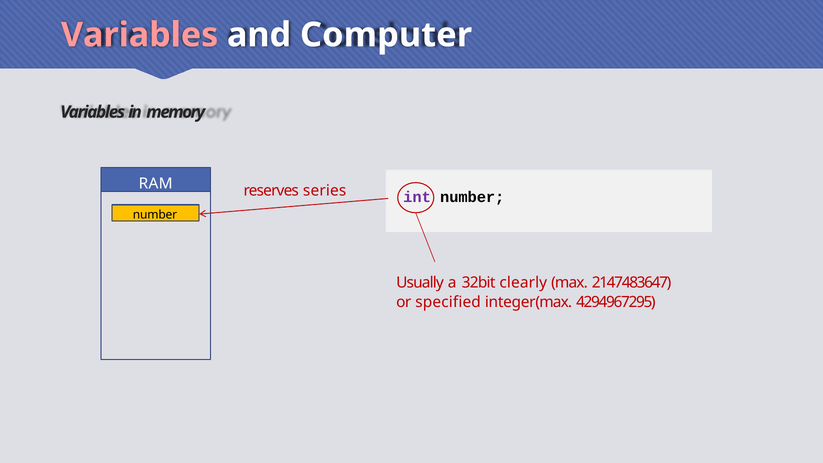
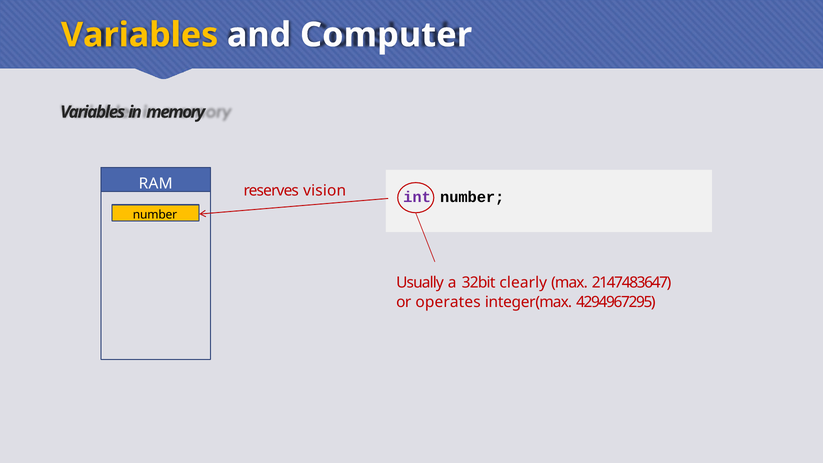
Variables at (140, 35) colour: pink -> yellow
series: series -> vision
specified: specified -> operates
